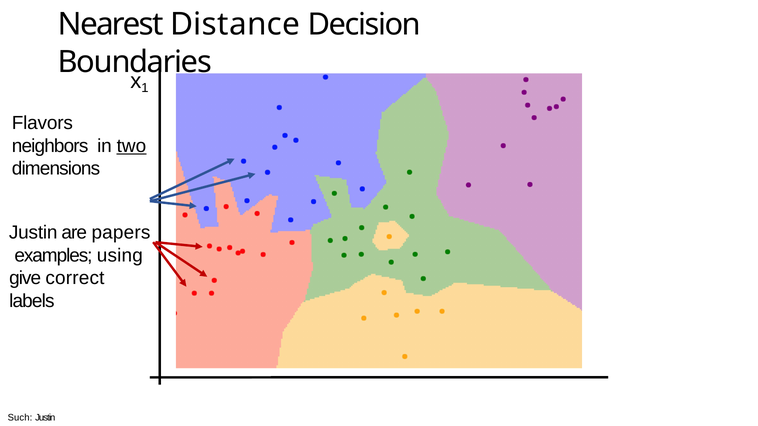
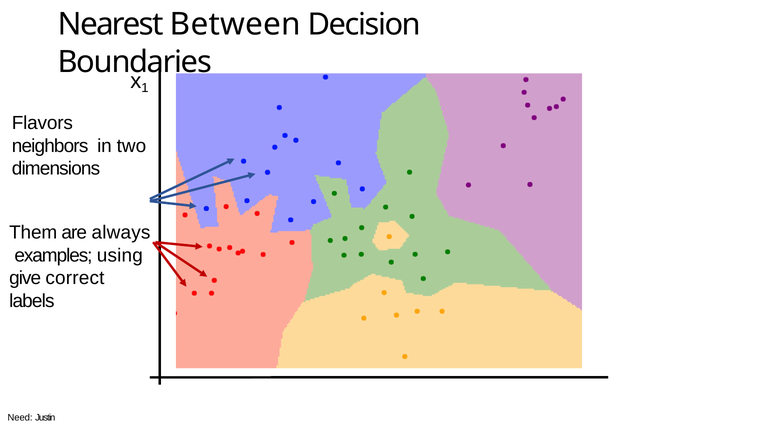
Distance: Distance -> Between
two underline: present -> none
Justin at (33, 233): Justin -> Them
papers: papers -> always
Such: Such -> Need
